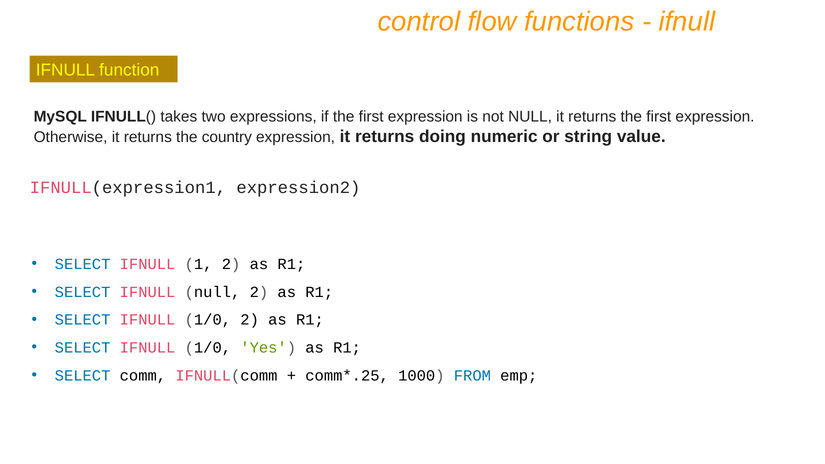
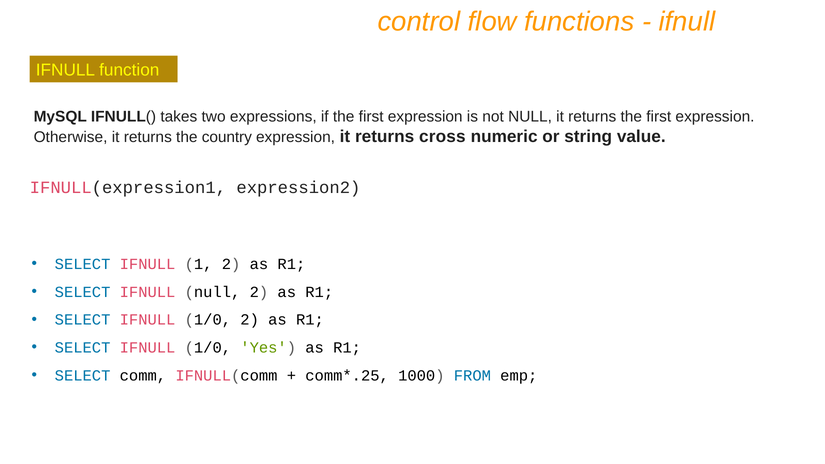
doing: doing -> cross
